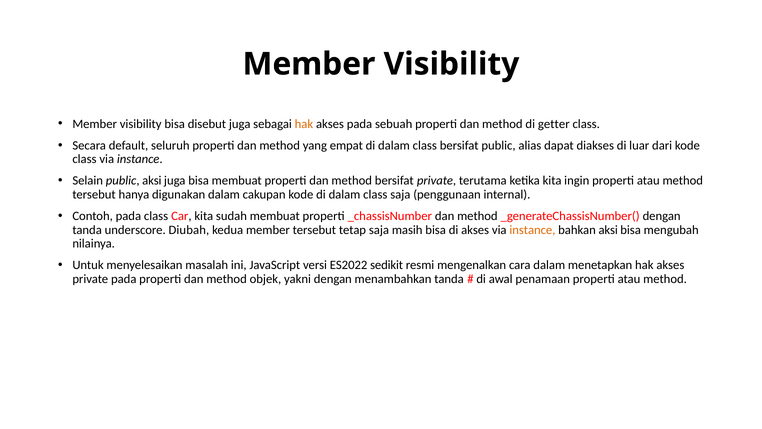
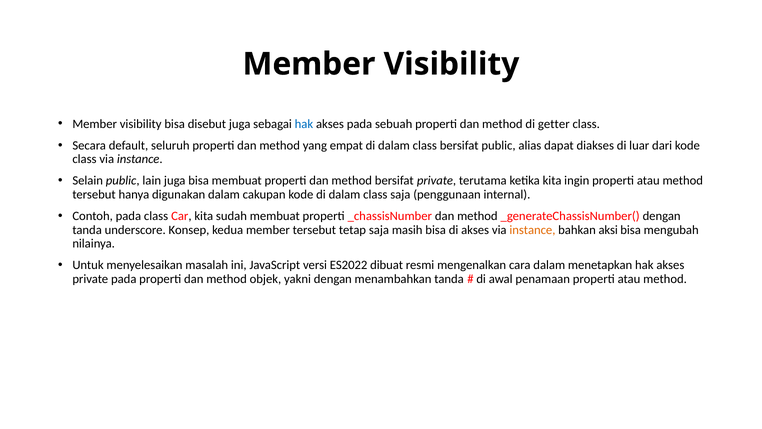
hak at (304, 124) colour: orange -> blue
public aksi: aksi -> lain
Diubah: Diubah -> Konsep
sedikit: sedikit -> dibuat
